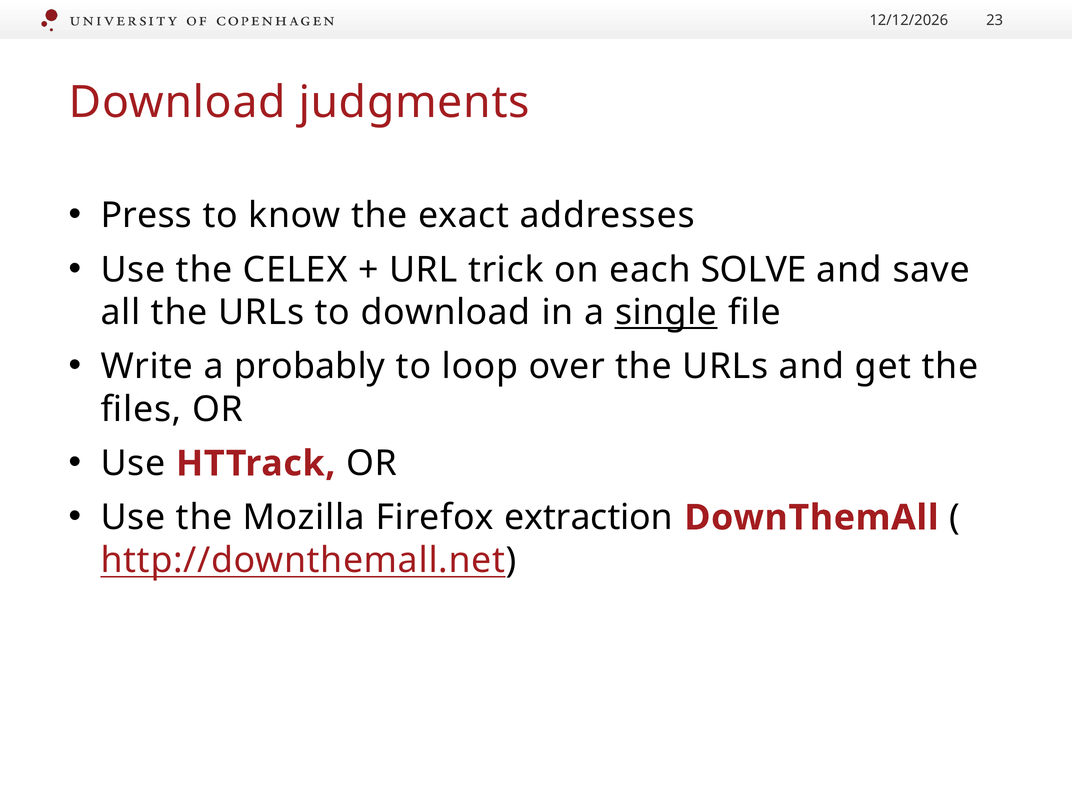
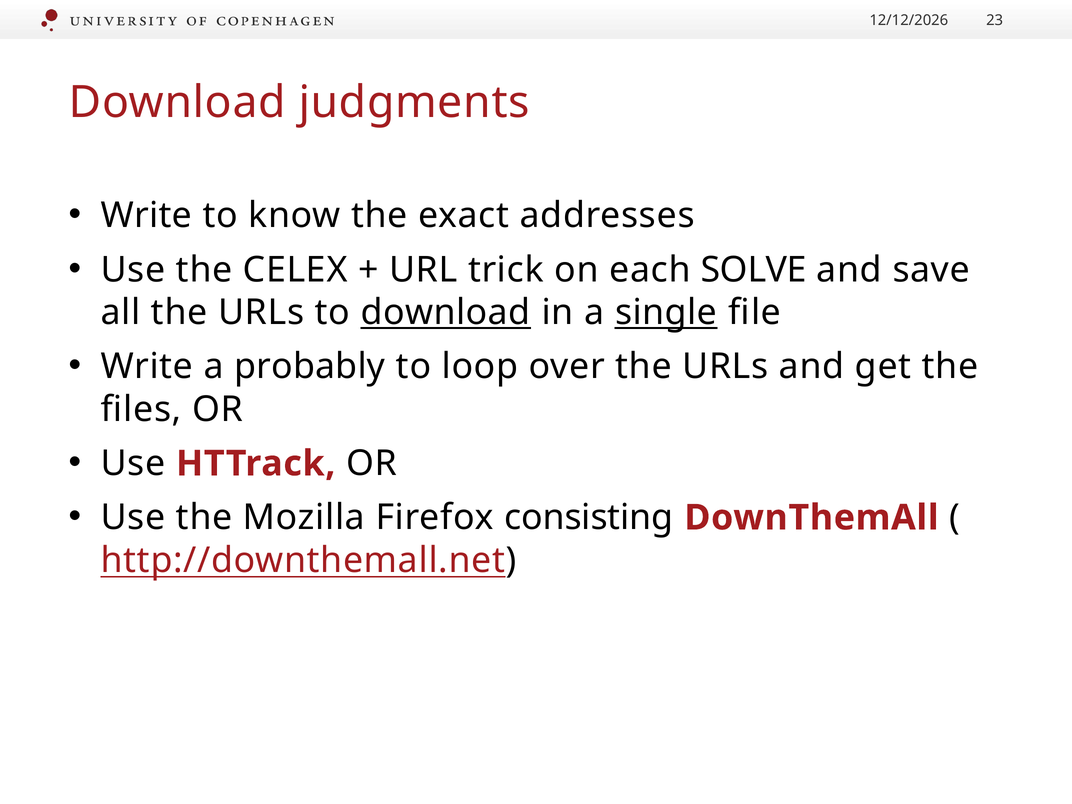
Press at (146, 216): Press -> Write
download at (446, 313) underline: none -> present
extraction: extraction -> consisting
